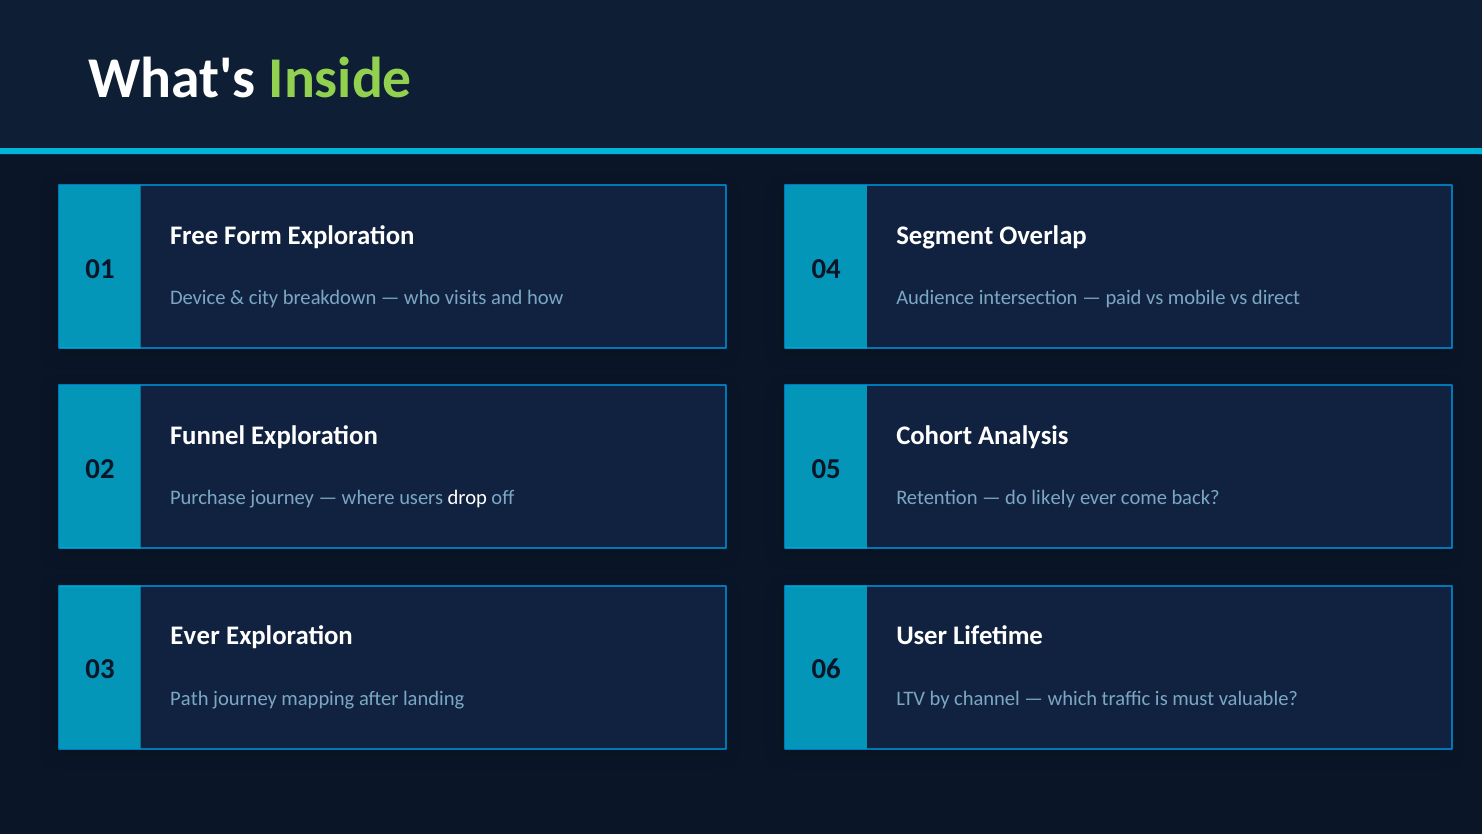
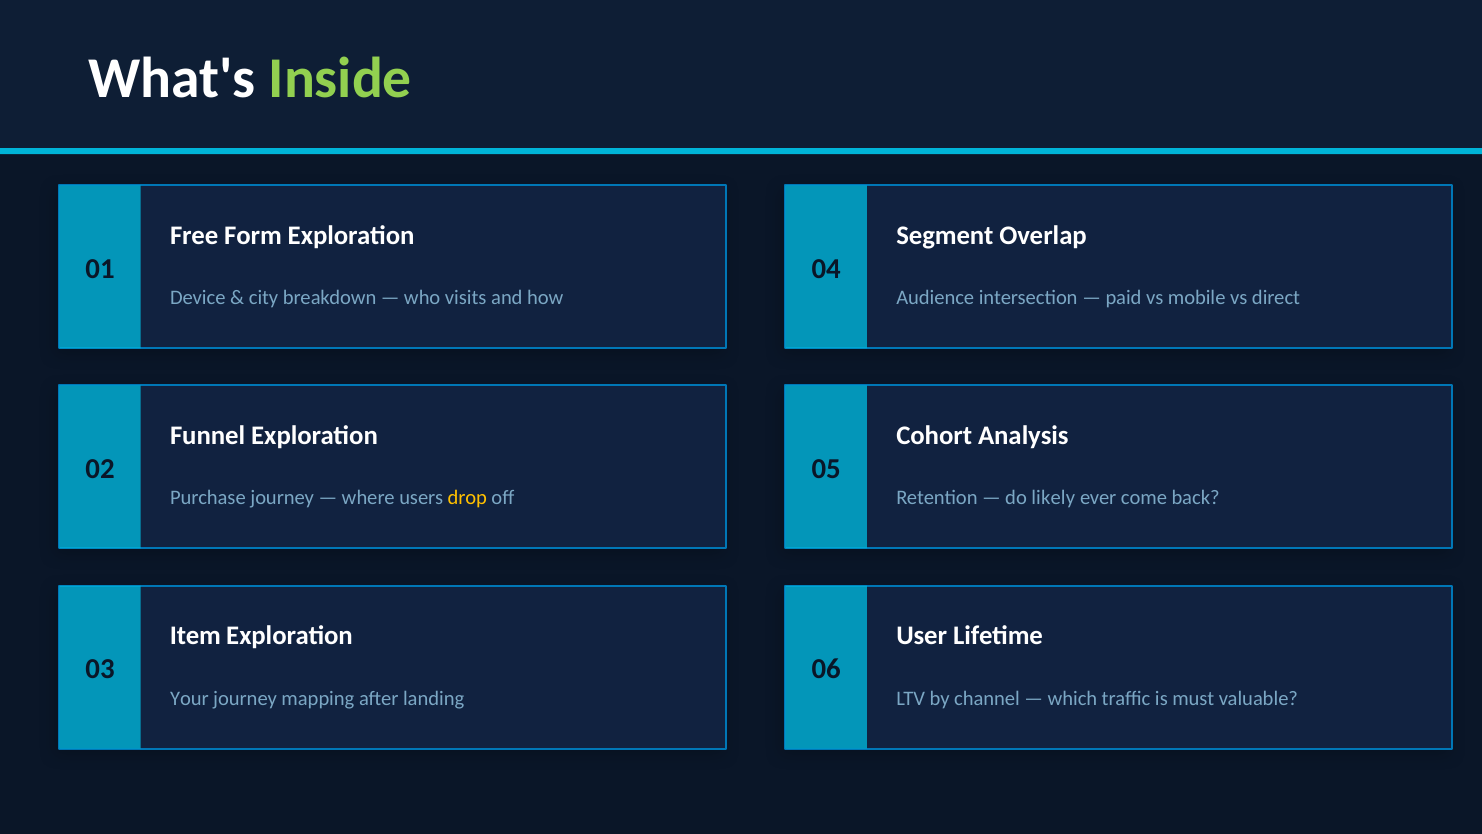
drop colour: white -> yellow
Ever at (195, 635): Ever -> Item
Path: Path -> Your
